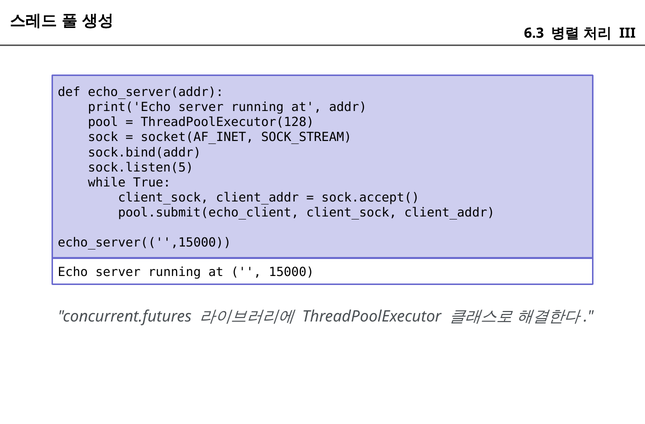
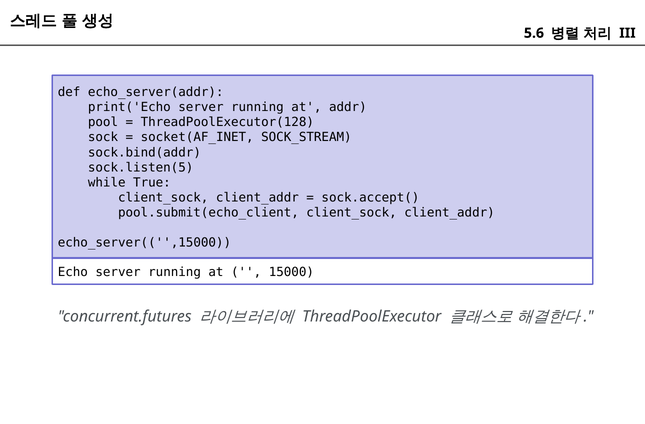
6.3: 6.3 -> 5.6
